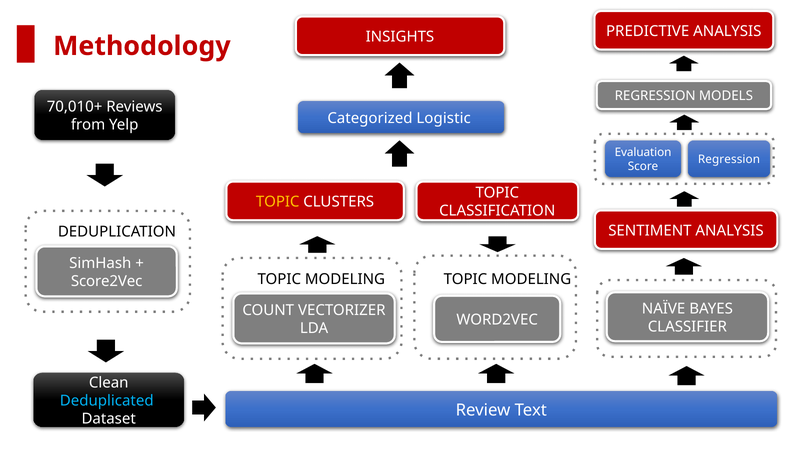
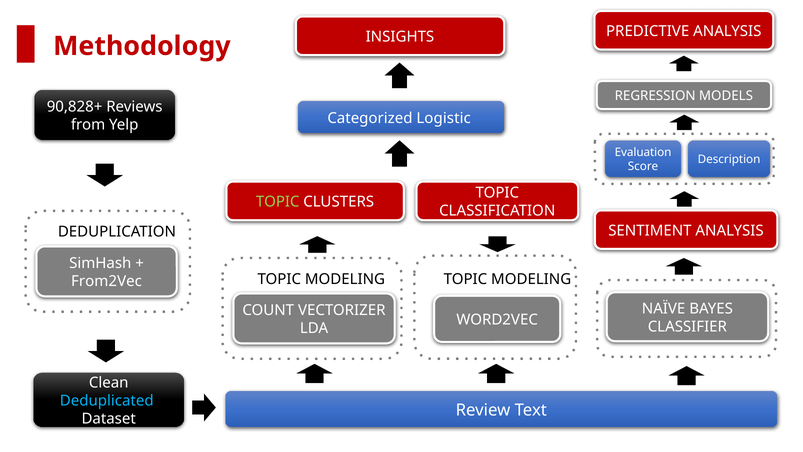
70,010+: 70,010+ -> 90,828+
Regression at (729, 159): Regression -> Description
TOPIC at (278, 202) colour: yellow -> light green
Score2Vec: Score2Vec -> From2Vec
